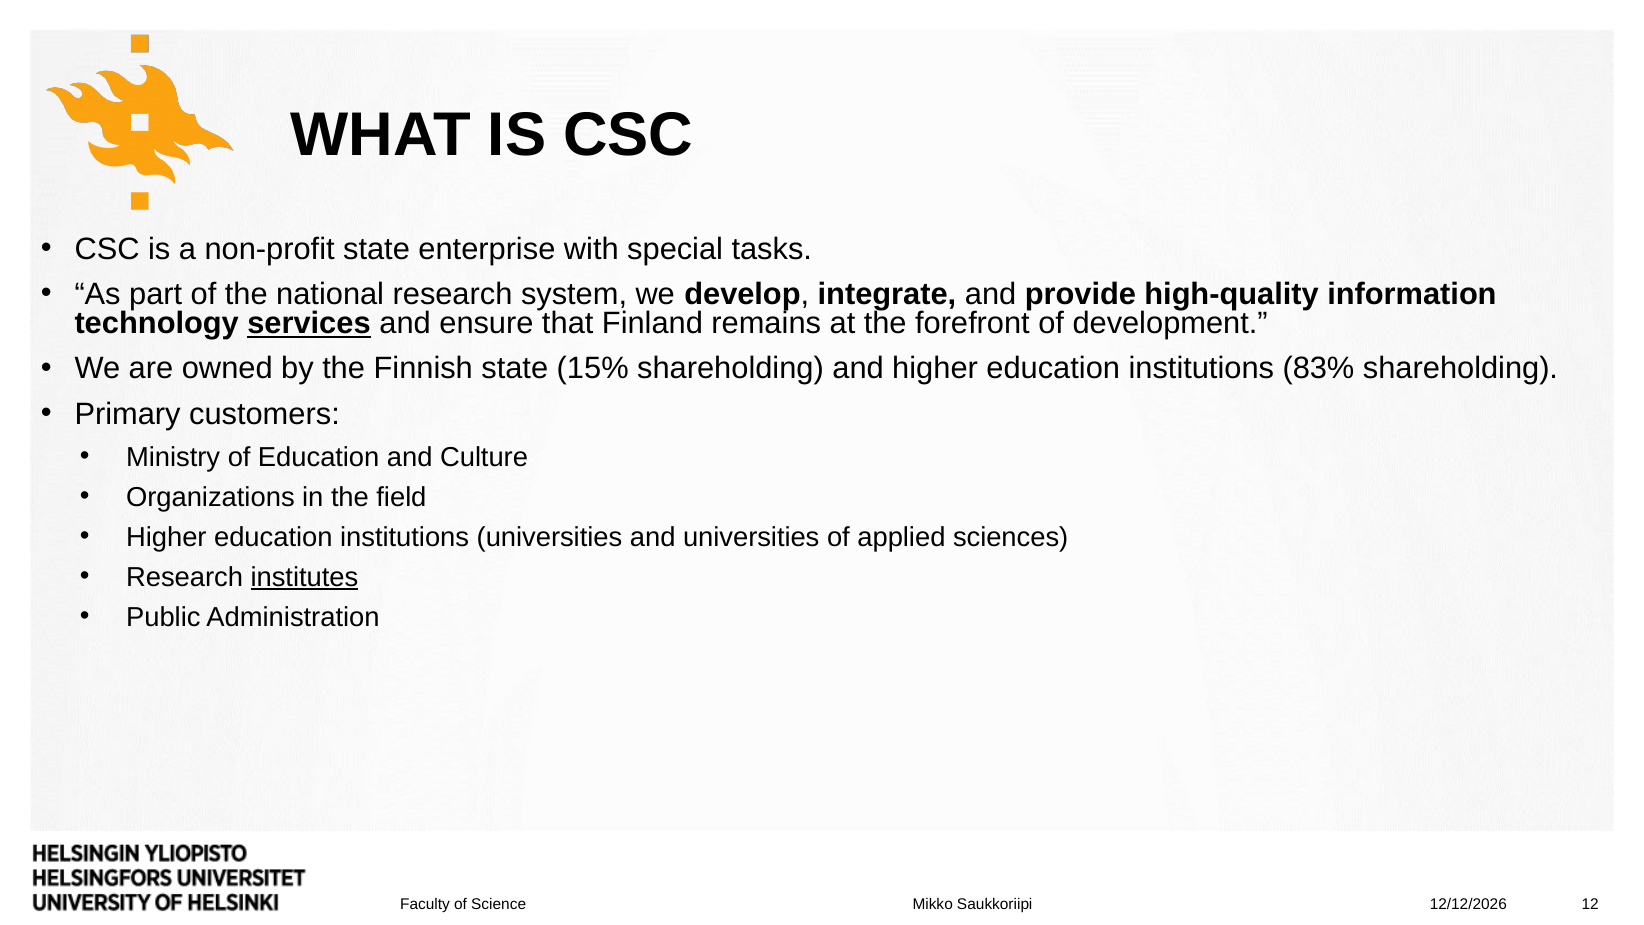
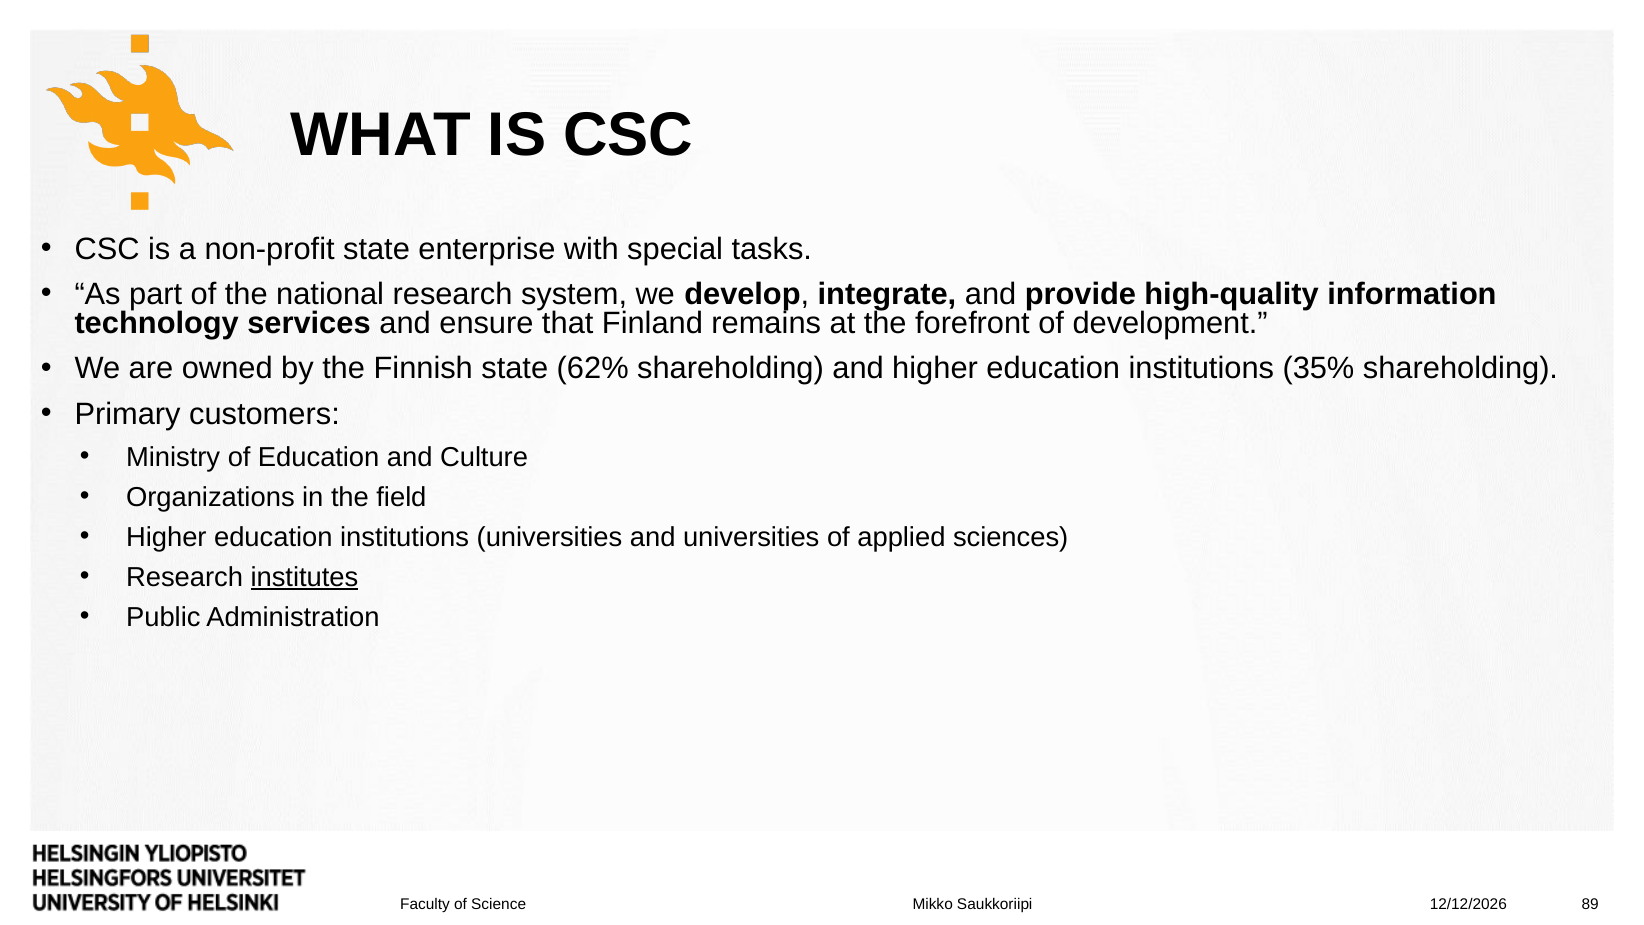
services underline: present -> none
15%: 15% -> 62%
83%: 83% -> 35%
12: 12 -> 89
